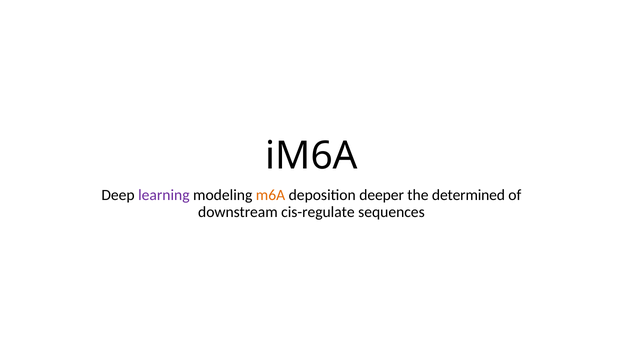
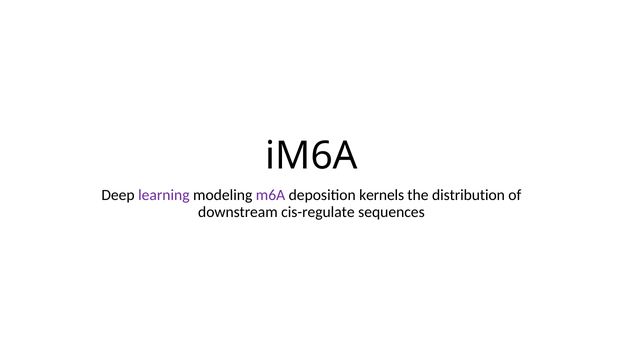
m6A colour: orange -> purple
deeper: deeper -> kernels
determined: determined -> distribution
